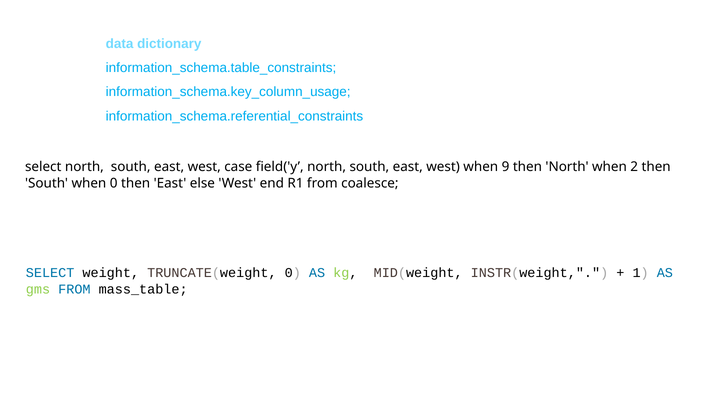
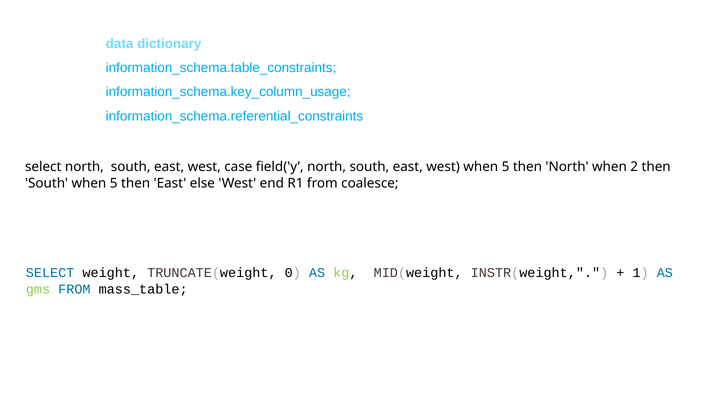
west when 9: 9 -> 5
South when 0: 0 -> 5
